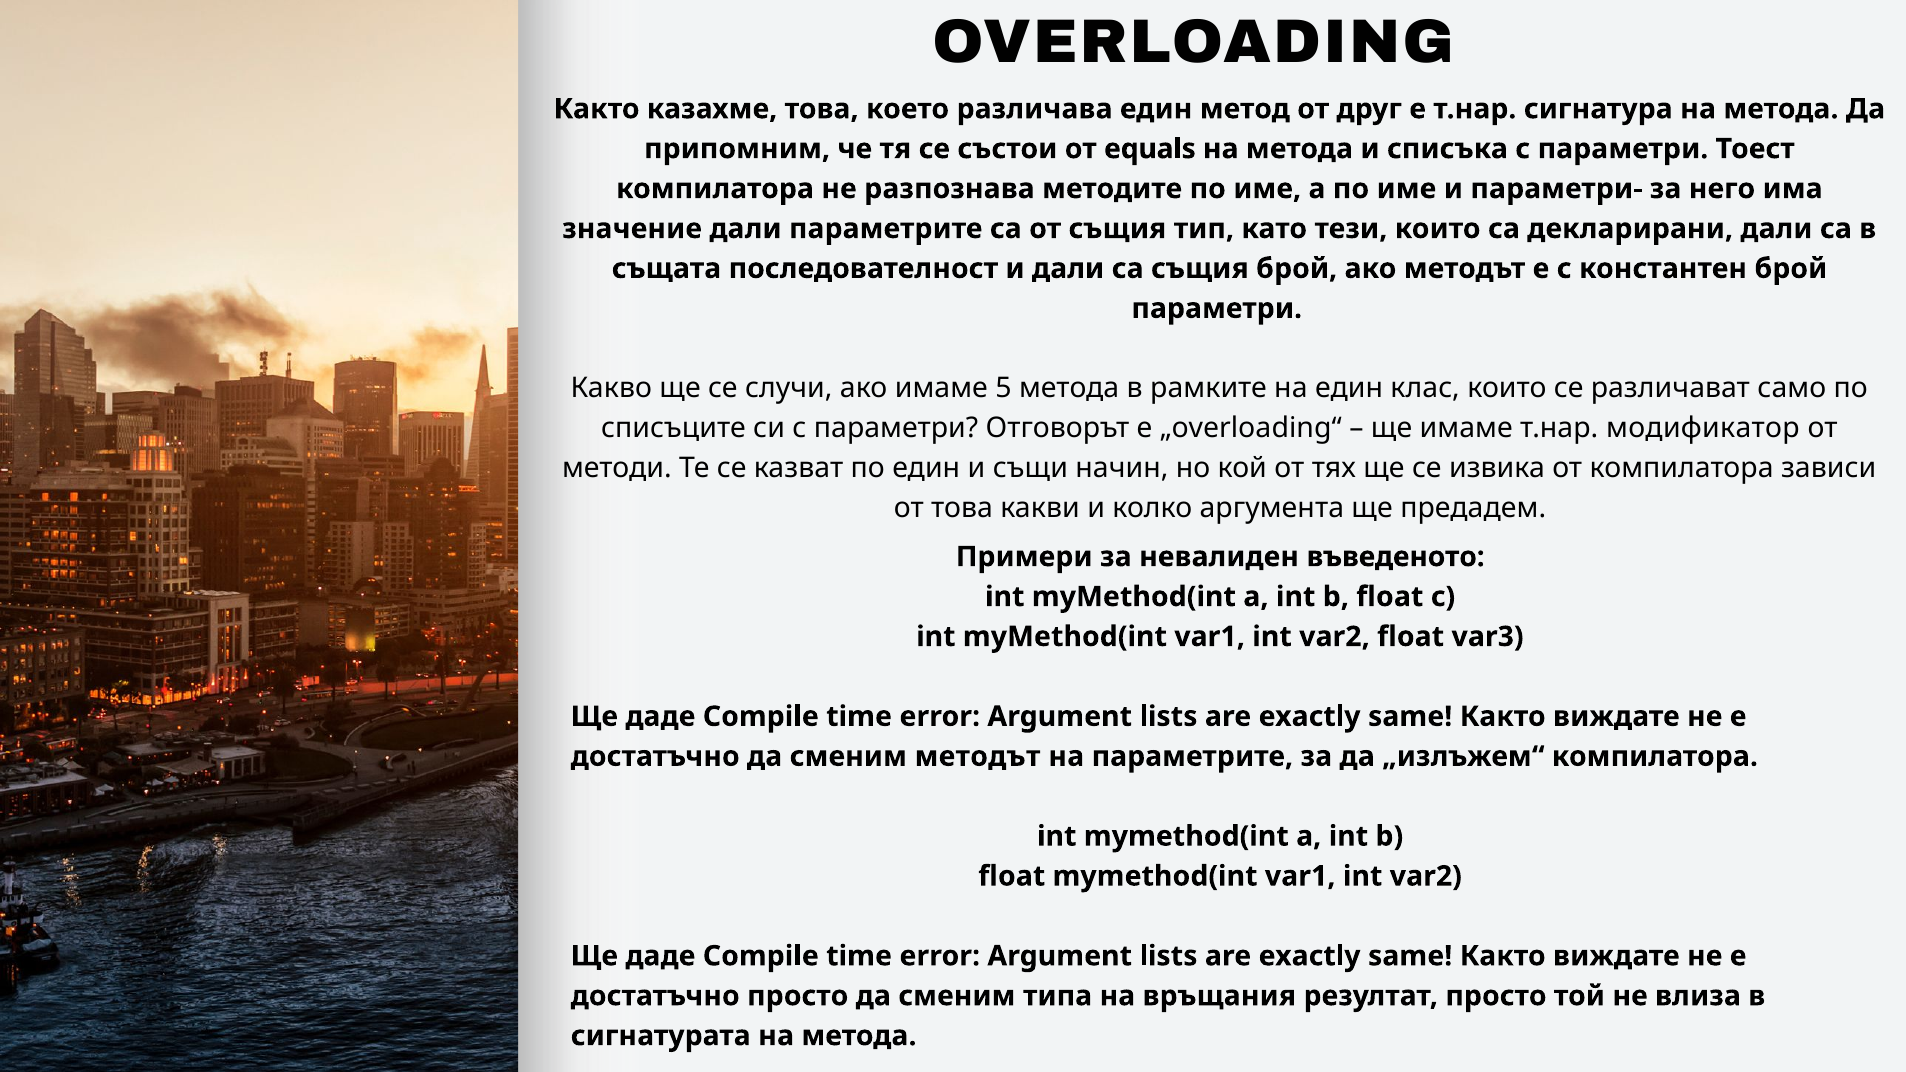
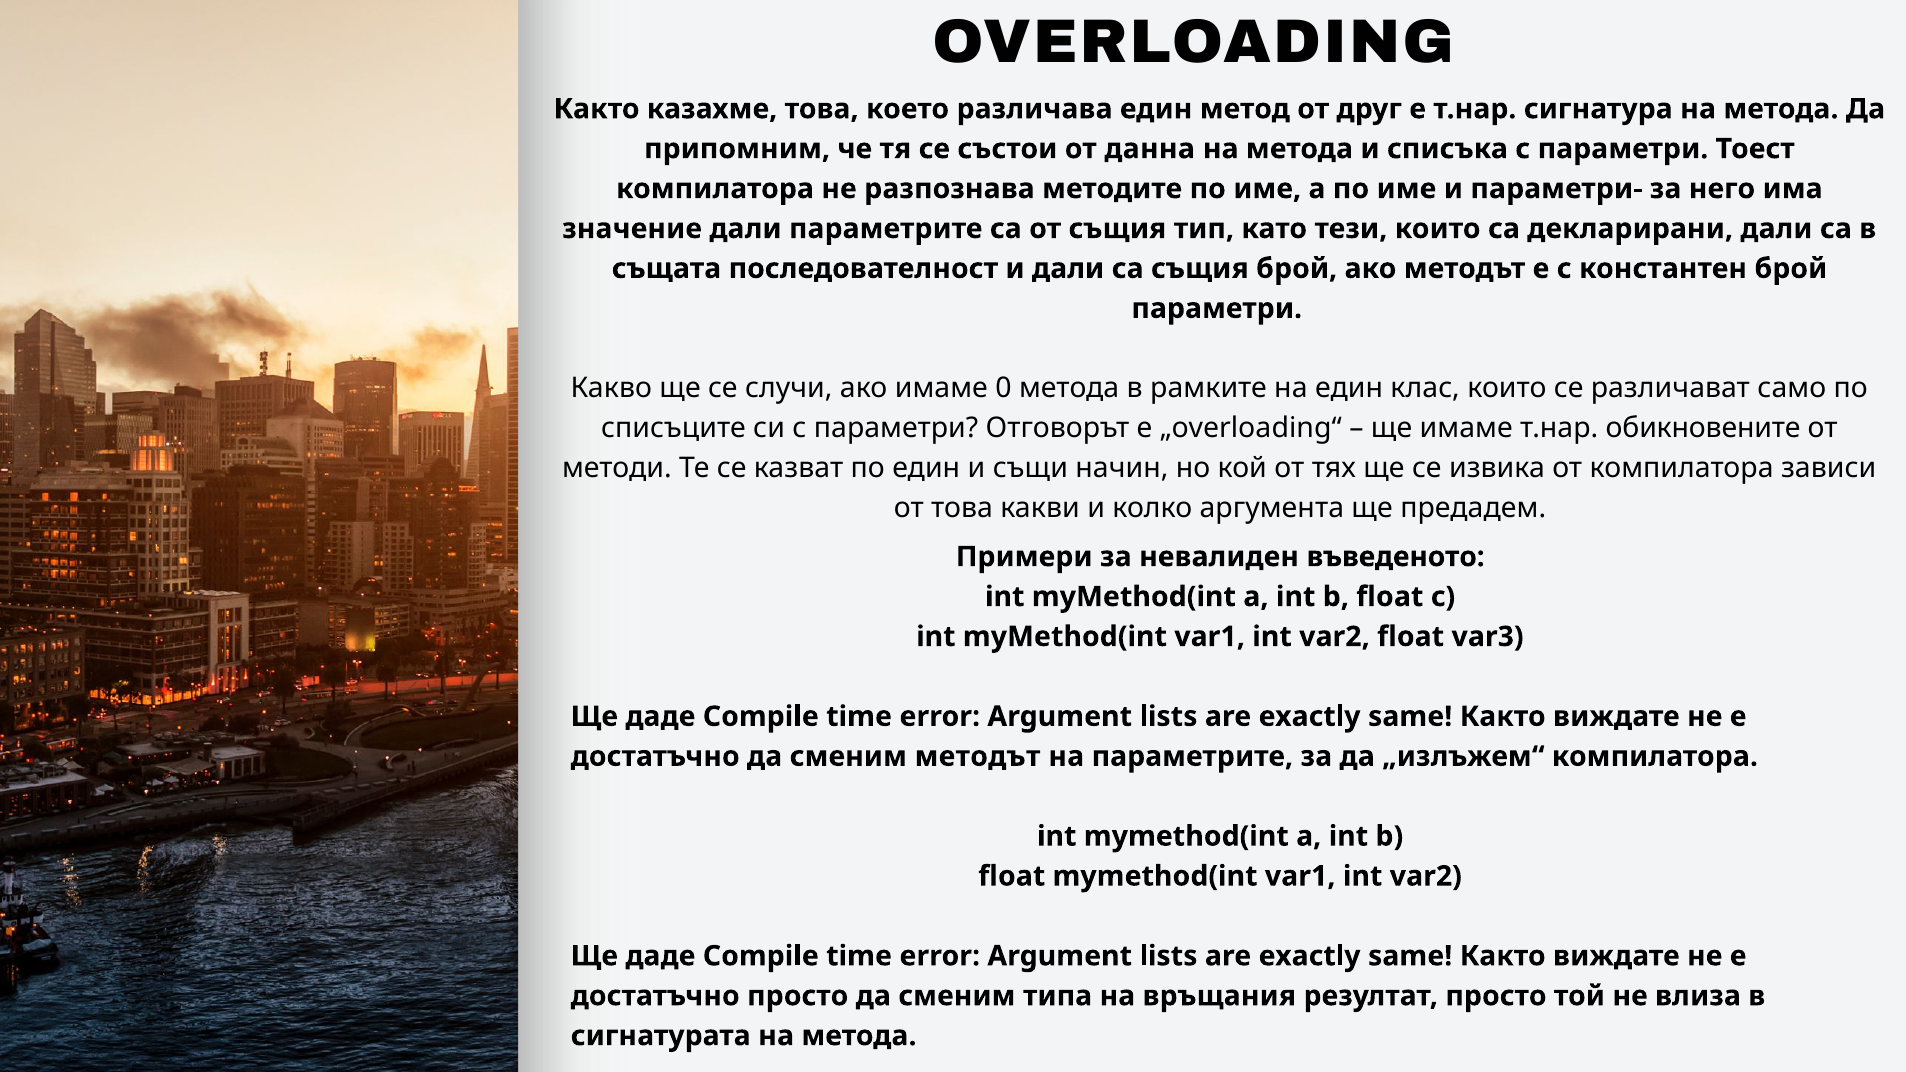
equals: equals -> данна
5: 5 -> 0
модификатор: модификатор -> обикновените
